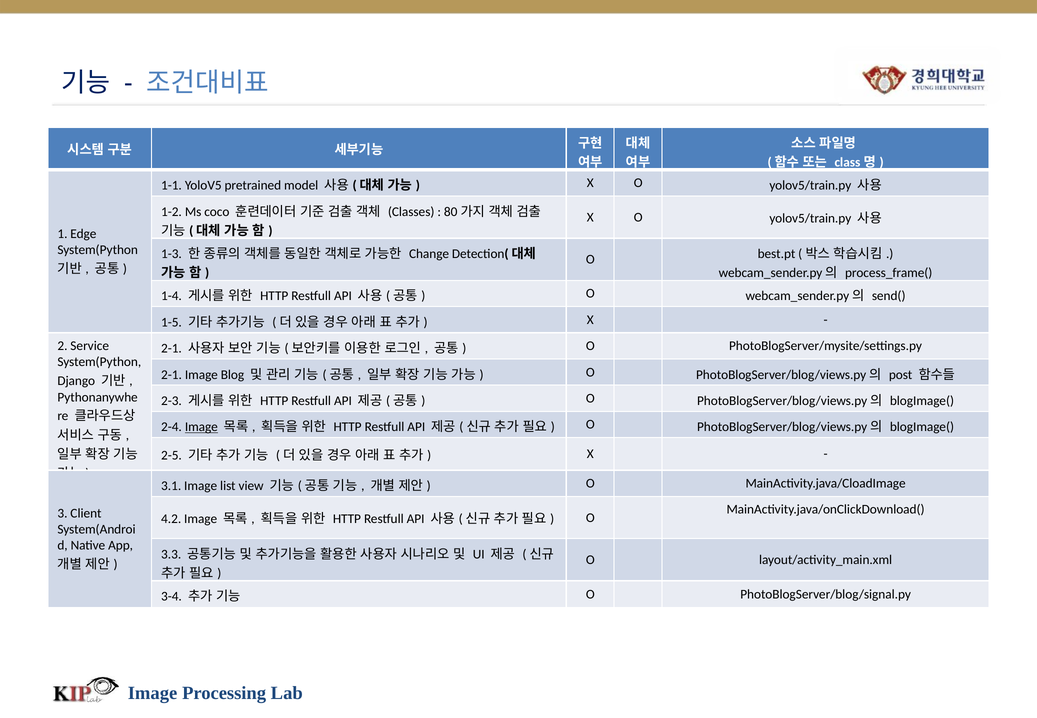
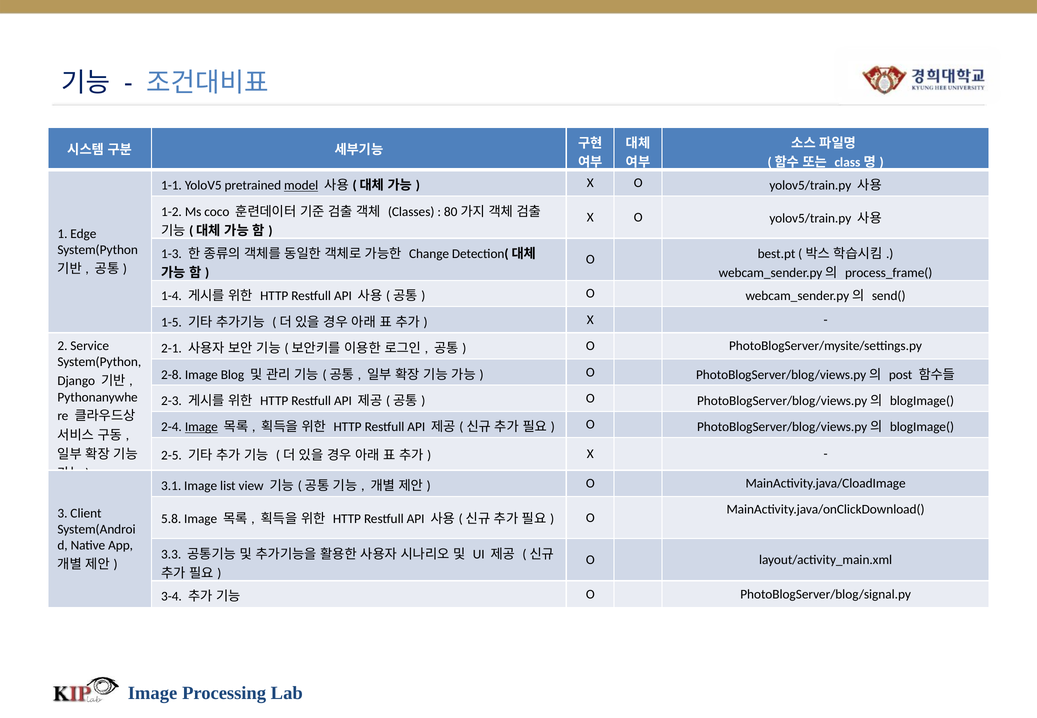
model underline: none -> present
2-1 at (171, 375): 2-1 -> 2-8
4.2: 4.2 -> 5.8
